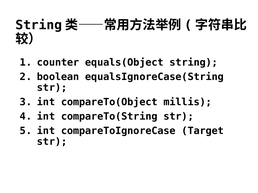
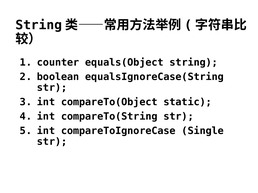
millis: millis -> static
Target: Target -> Single
